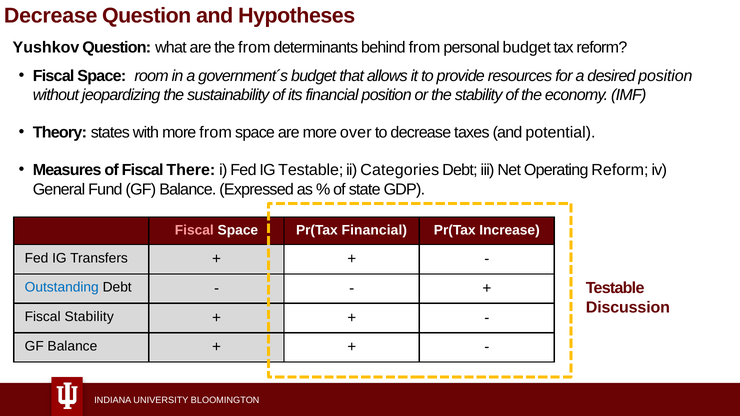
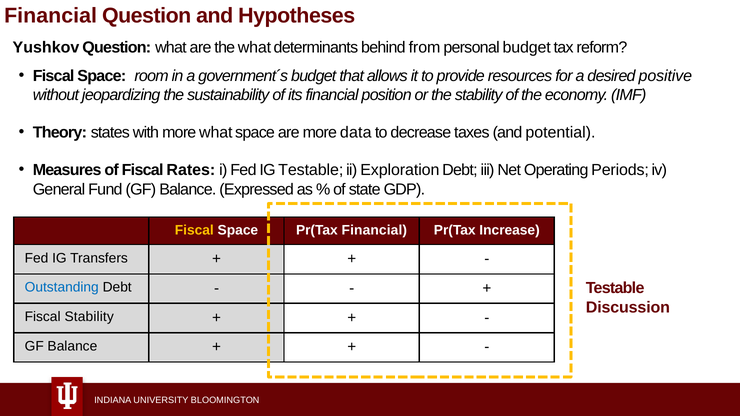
Decrease at (51, 16): Decrease -> Financial
the from: from -> what
desired position: position -> positive
more from: from -> what
over: over -> data
There: There -> Rates
Categories: Categories -> Exploration
Operating Reform: Reform -> Periods
Fiscal at (194, 231) colour: pink -> yellow
